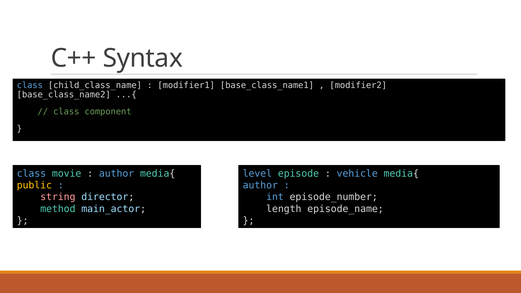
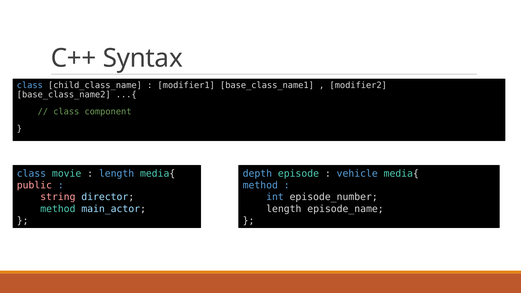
author at (117, 174): author -> length
level: level -> depth
public colour: yellow -> pink
author at (260, 185): author -> method
